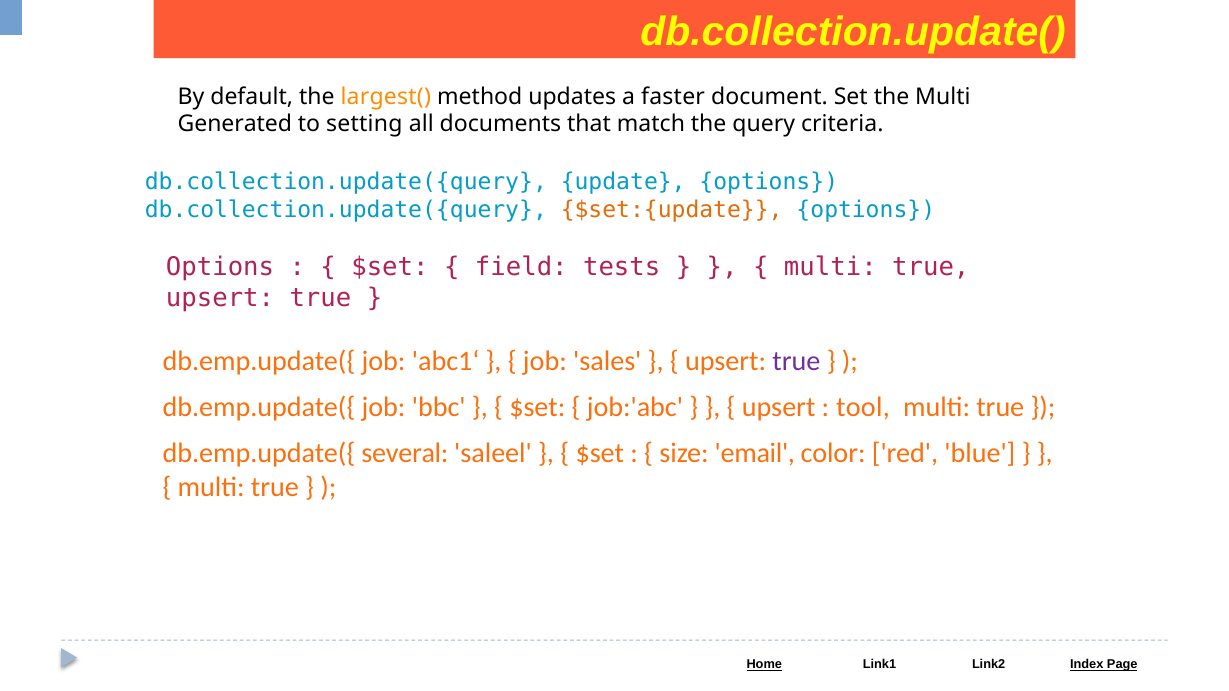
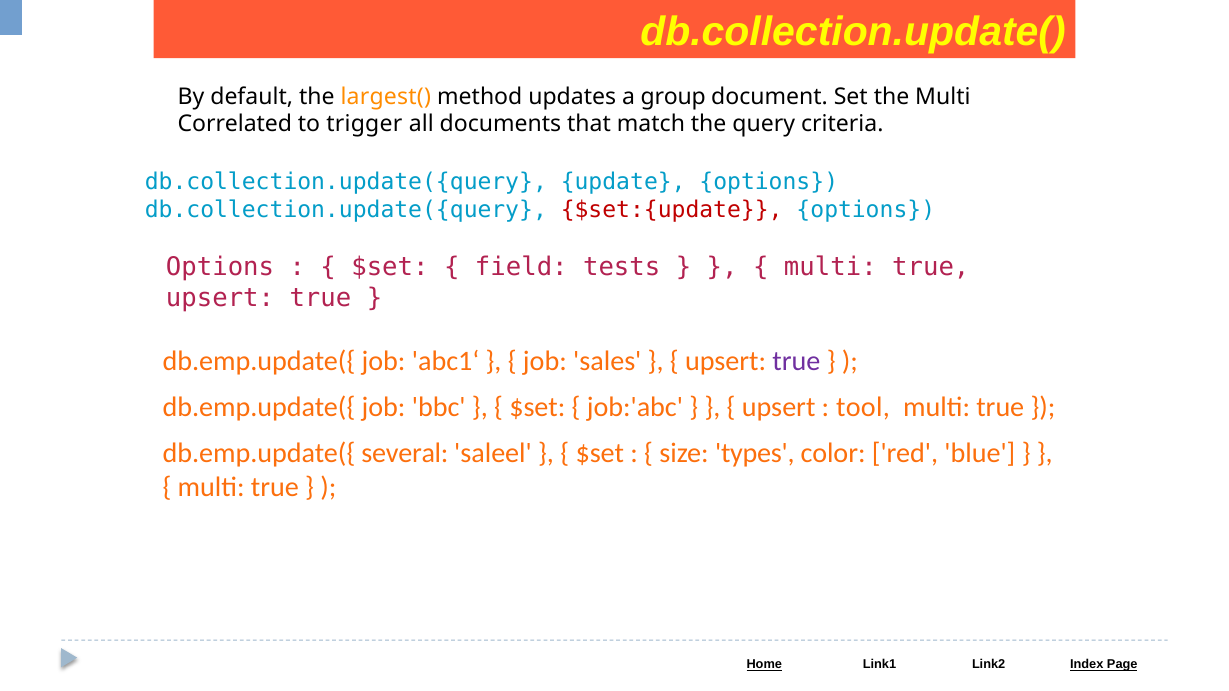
faster: faster -> group
Generated: Generated -> Correlated
setting: setting -> trigger
$set:{update colour: orange -> red
email: email -> types
